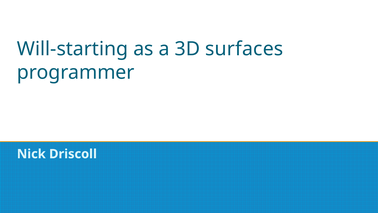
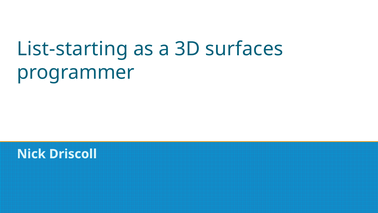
Will-starting: Will-starting -> List-starting
